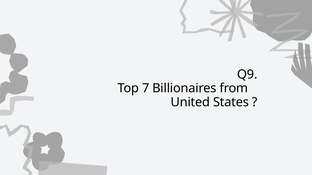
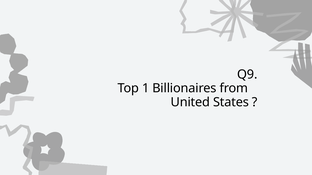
7: 7 -> 1
